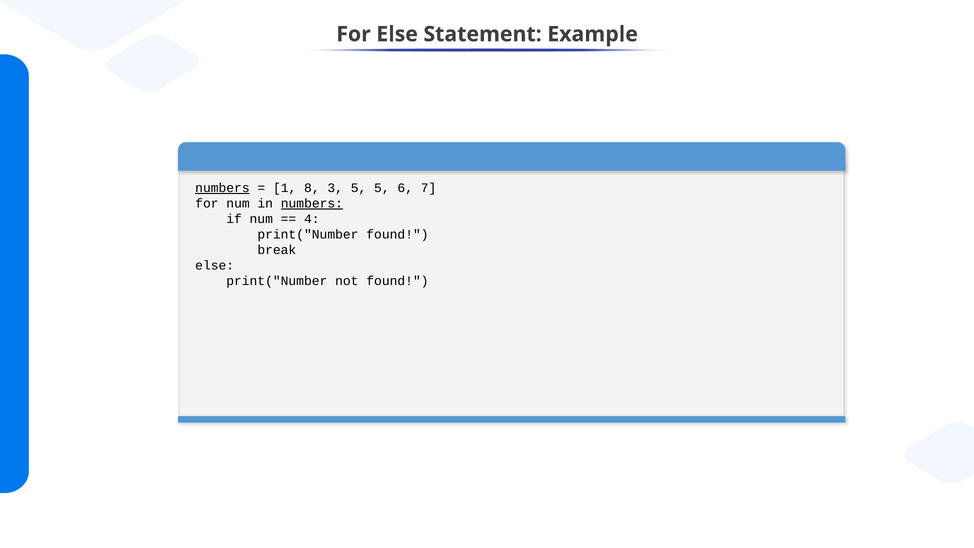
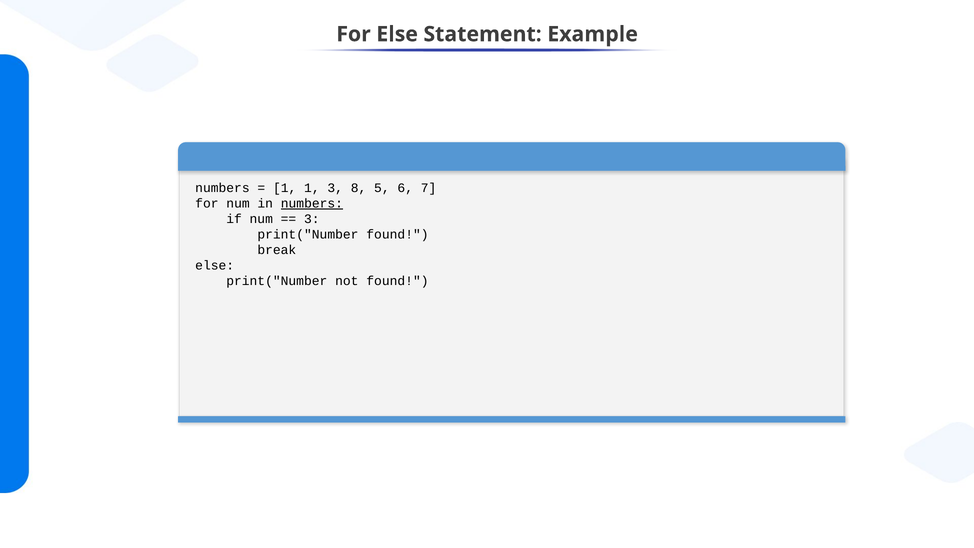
numbers at (222, 188) underline: present -> none
1 8: 8 -> 1
3 5: 5 -> 8
4 at (312, 219): 4 -> 3
